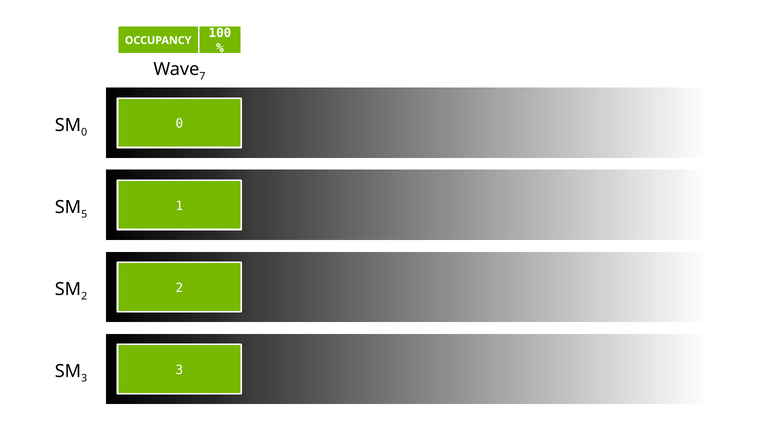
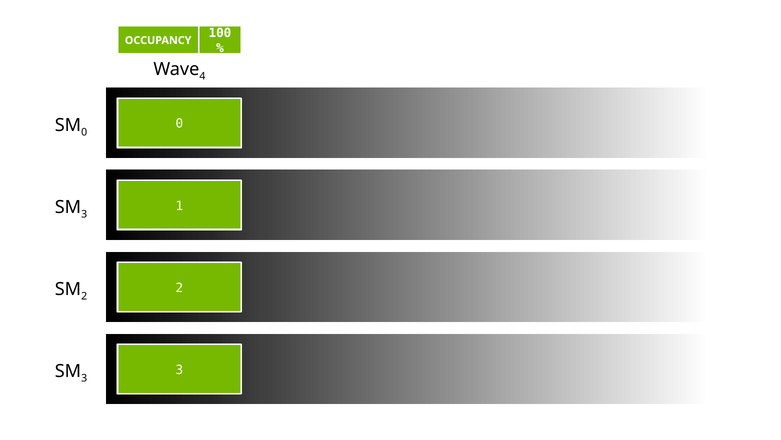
7: 7 -> 4
5 at (84, 214): 5 -> 3
